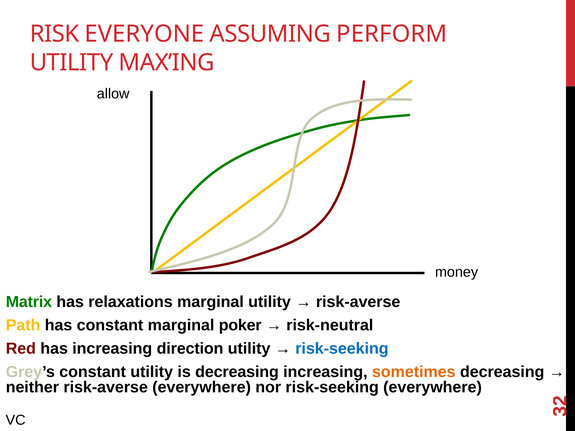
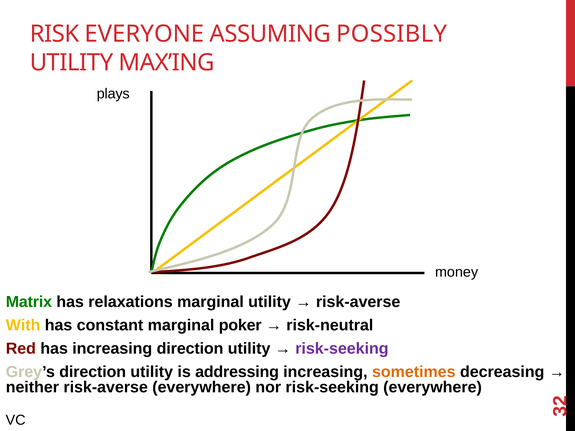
PERFORM: PERFORM -> POSSIBLY
allow: allow -> plays
Path: Path -> With
risk-seeking at (342, 349) colour: blue -> purple
Grey’s constant: constant -> direction
is decreasing: decreasing -> addressing
